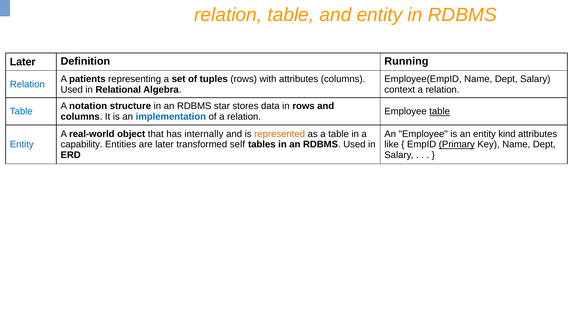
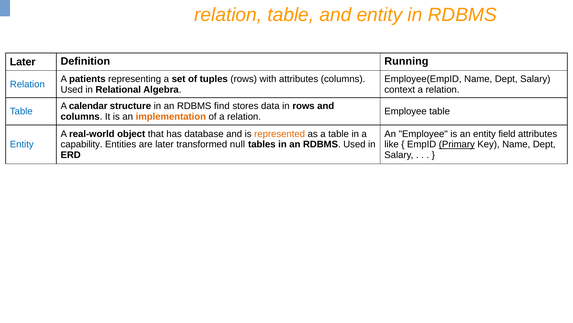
notation: notation -> calendar
star: star -> find
table at (440, 111) underline: present -> none
implementation colour: blue -> orange
internally: internally -> database
kind: kind -> field
self: self -> null
